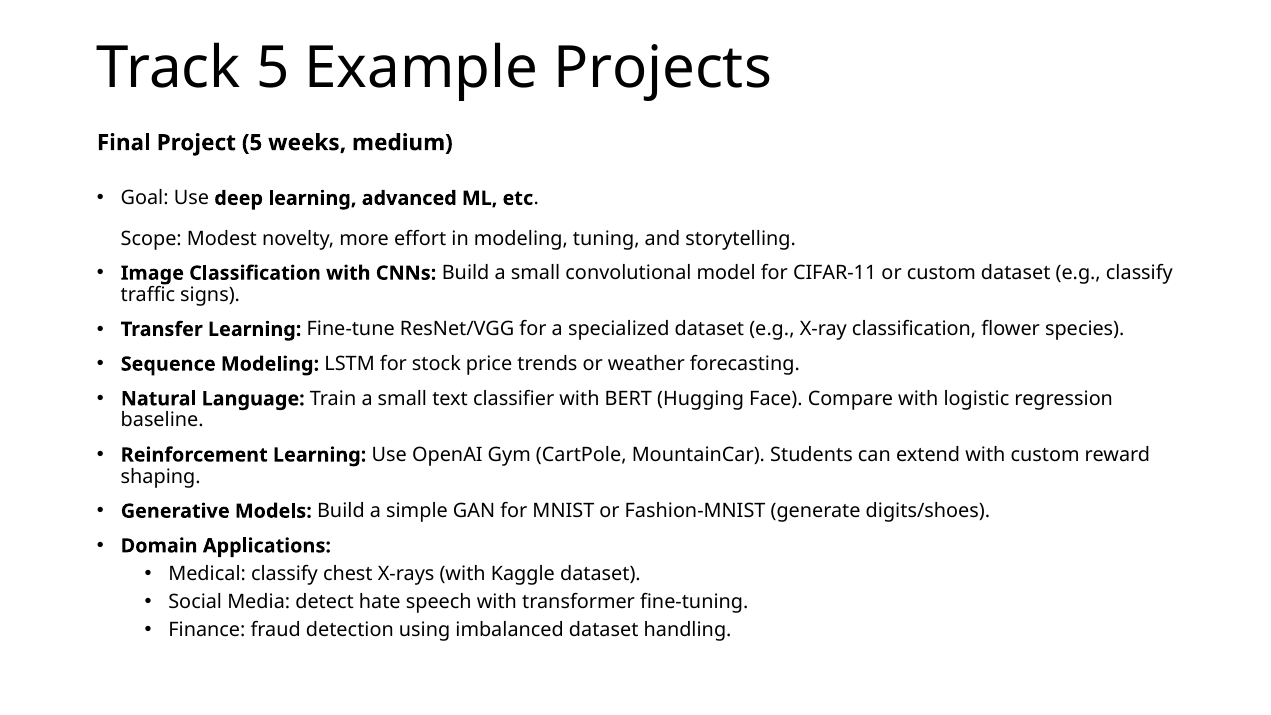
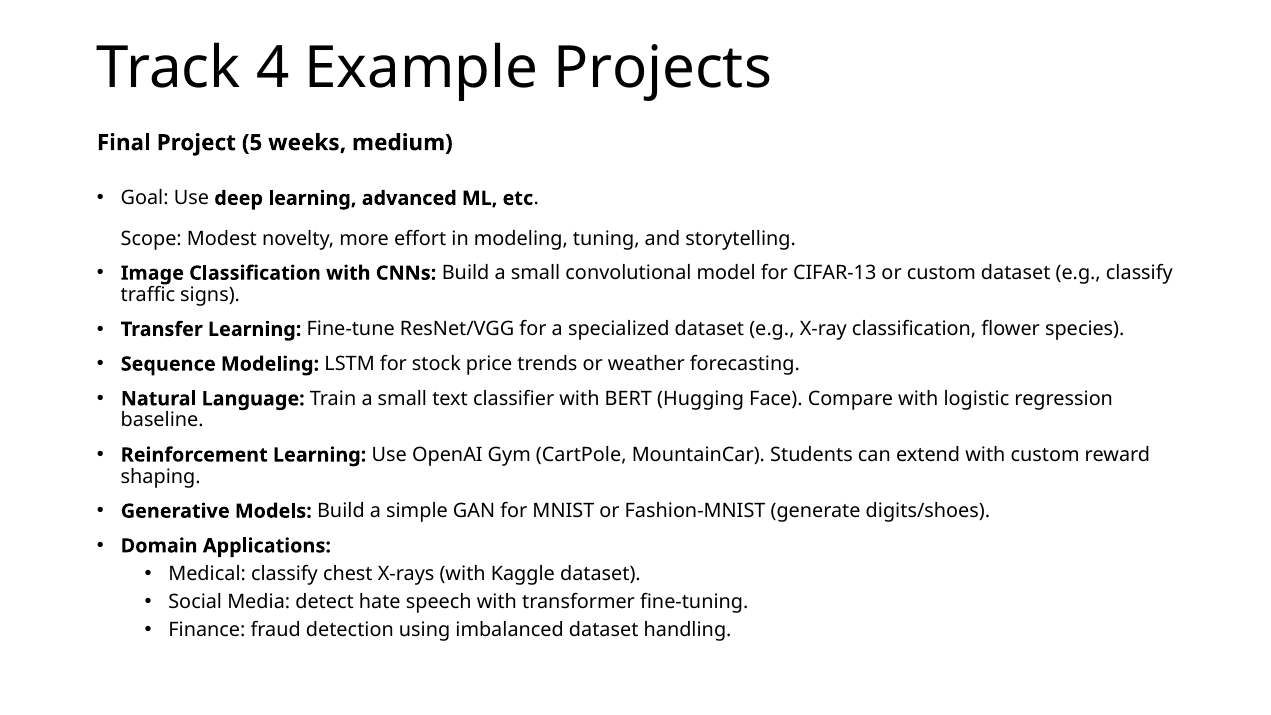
Track 5: 5 -> 4
CIFAR-11: CIFAR-11 -> CIFAR-13
